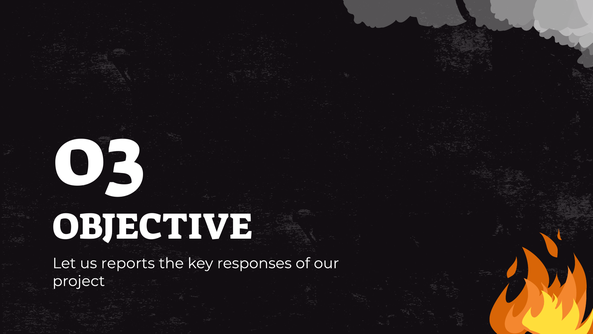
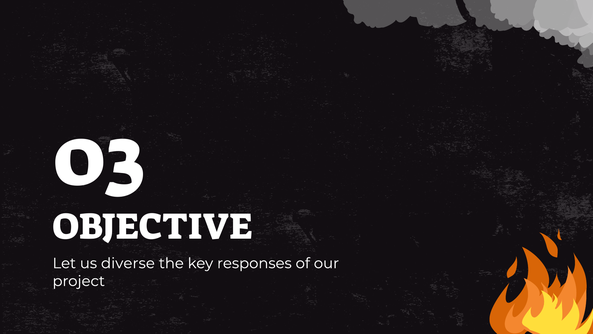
reports: reports -> diverse
